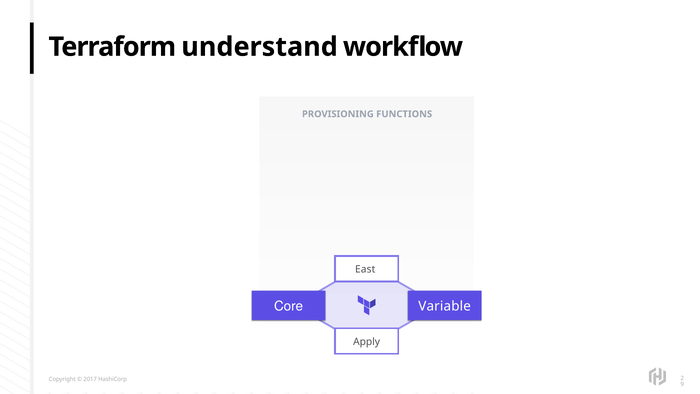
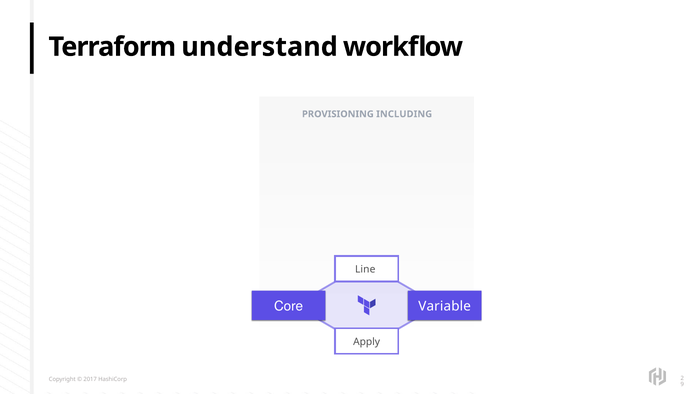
FUNCTIONS: FUNCTIONS -> INCLUDING
East: East -> Line
